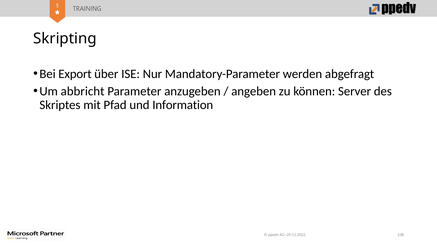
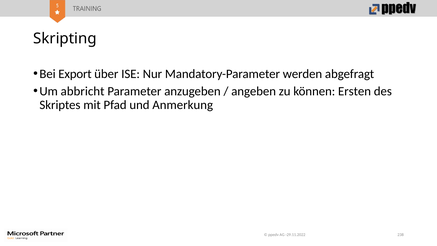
Server: Server -> Ersten
Information: Information -> Anmerkung
